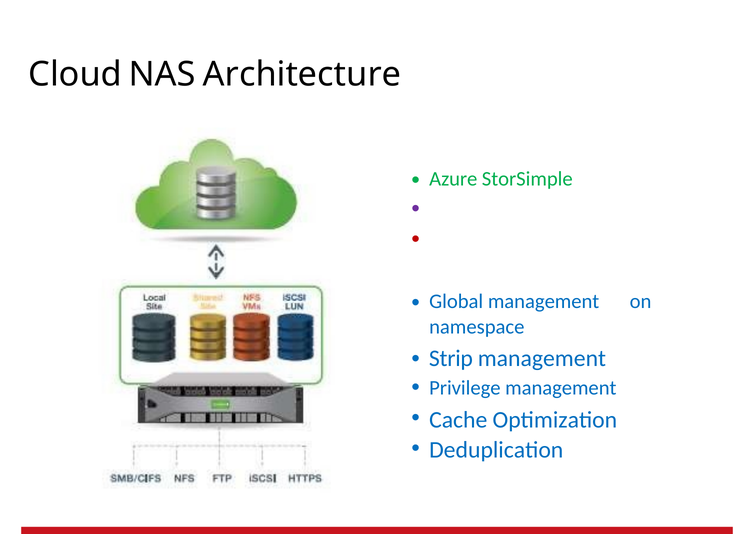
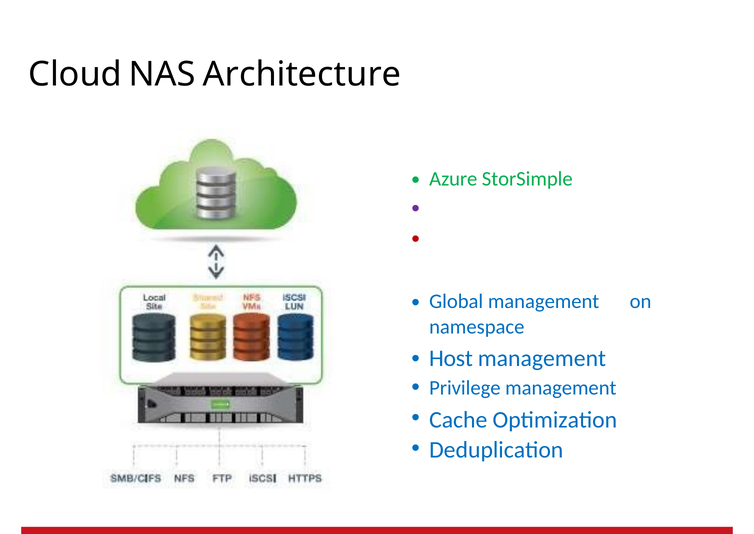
Strip: Strip -> Host
